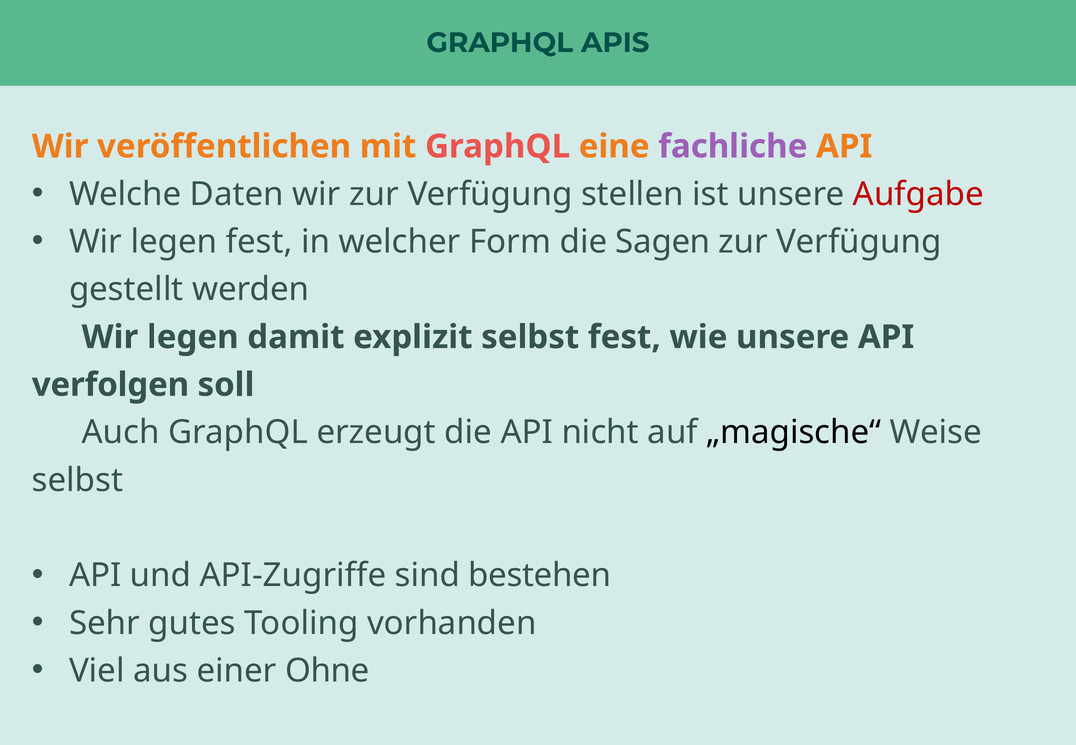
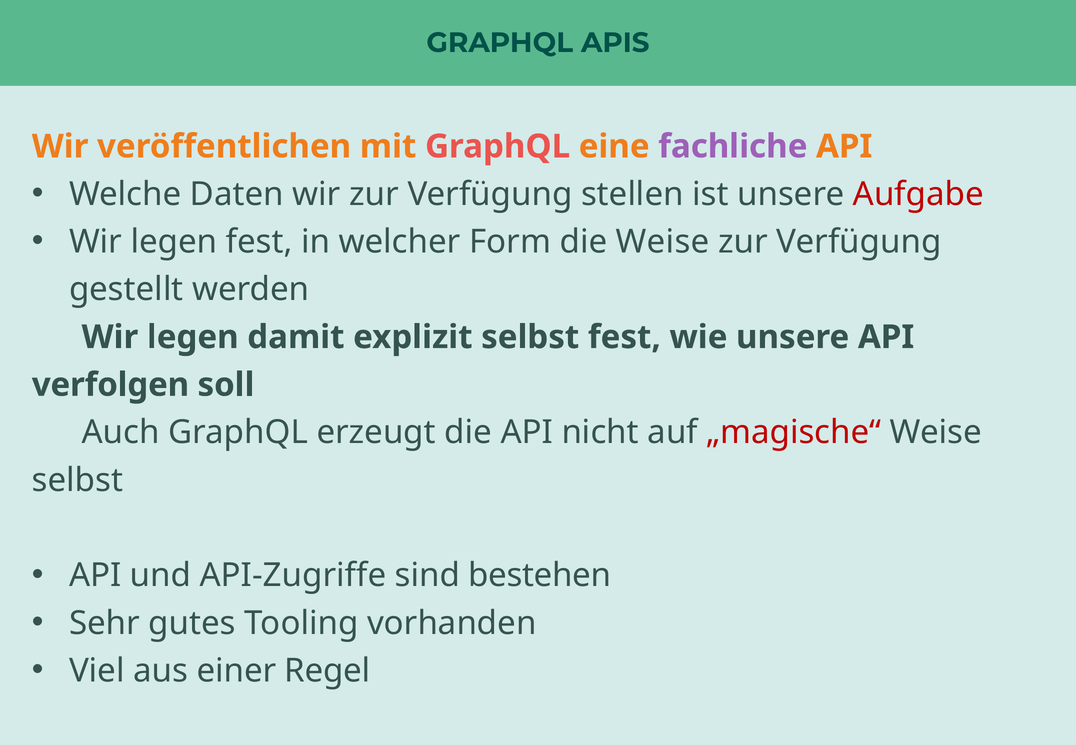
die Sagen: Sagen -> Weise
„magische“ colour: black -> red
Ohne: Ohne -> Regel
